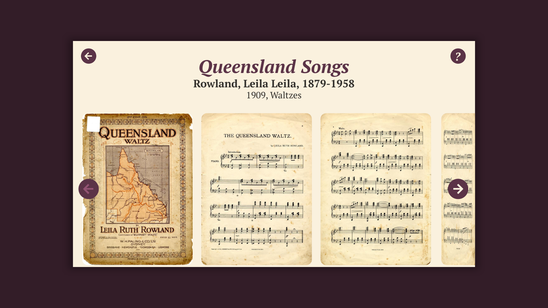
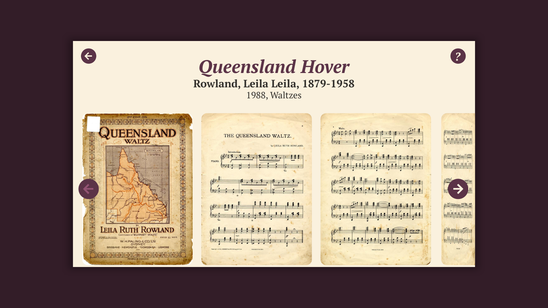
Songs: Songs -> Hover
1909: 1909 -> 1988
